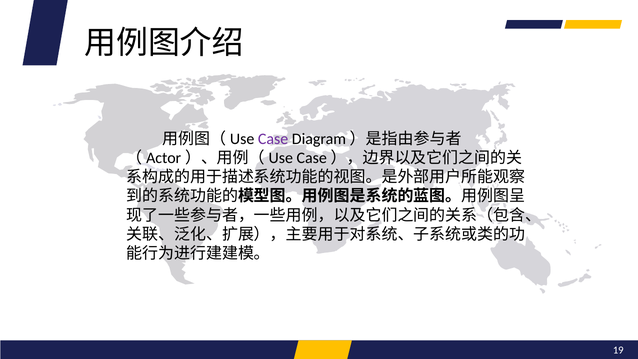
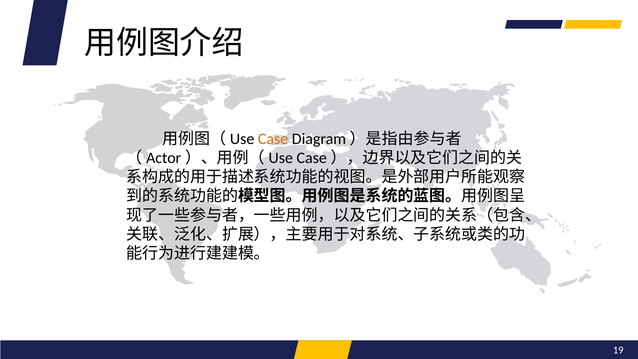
Case colour: purple -> orange
